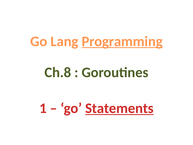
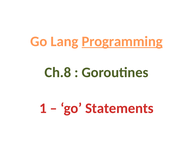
Statements underline: present -> none
